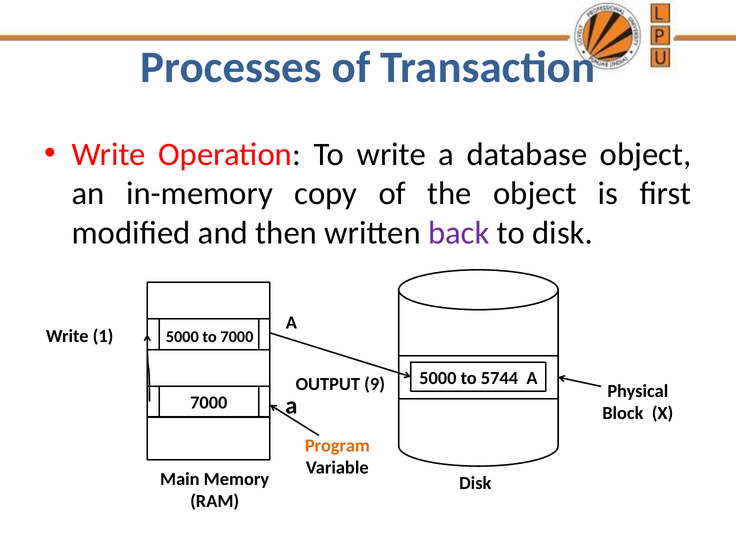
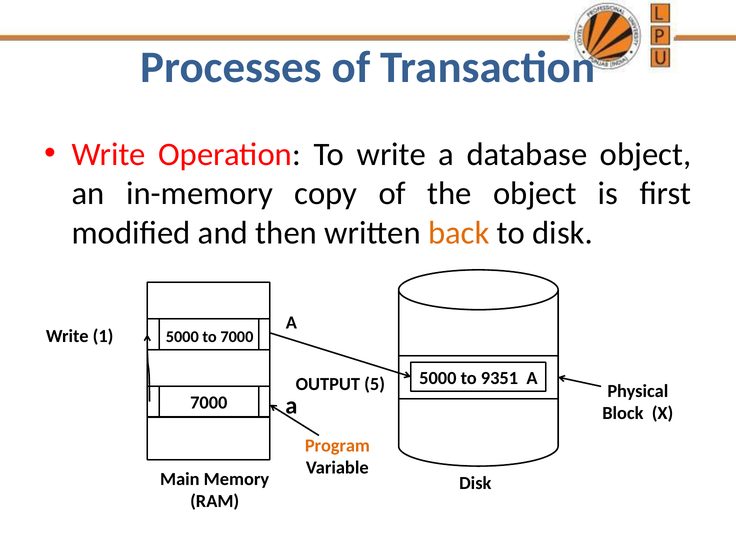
back colour: purple -> orange
5744: 5744 -> 9351
9: 9 -> 5
